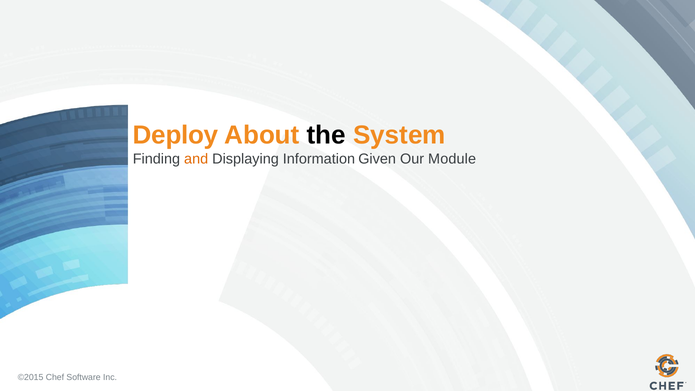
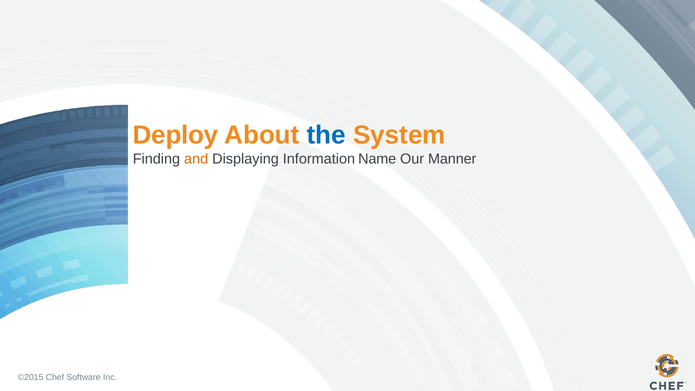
the colour: black -> blue
Given: Given -> Name
Module: Module -> Manner
